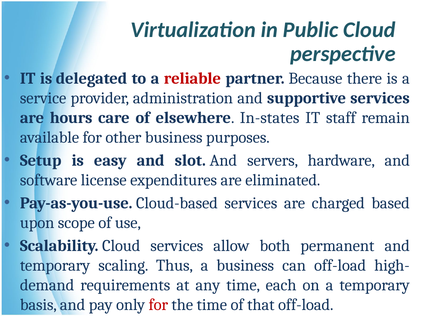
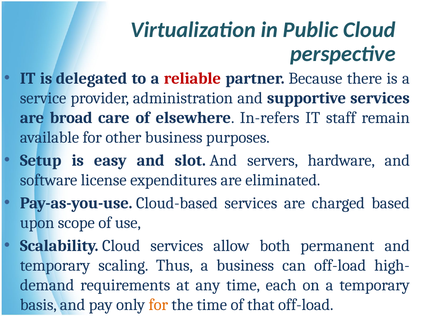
hours: hours -> broad
In-states: In-states -> In-refers
for at (158, 304) colour: red -> orange
